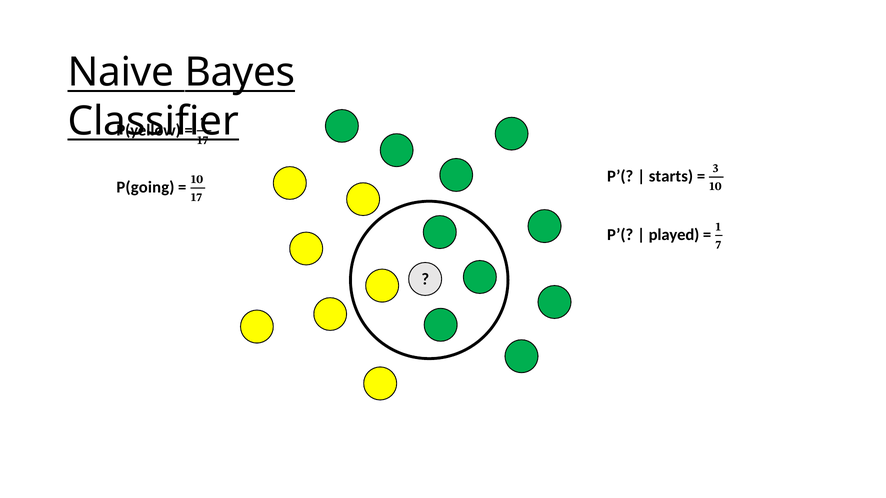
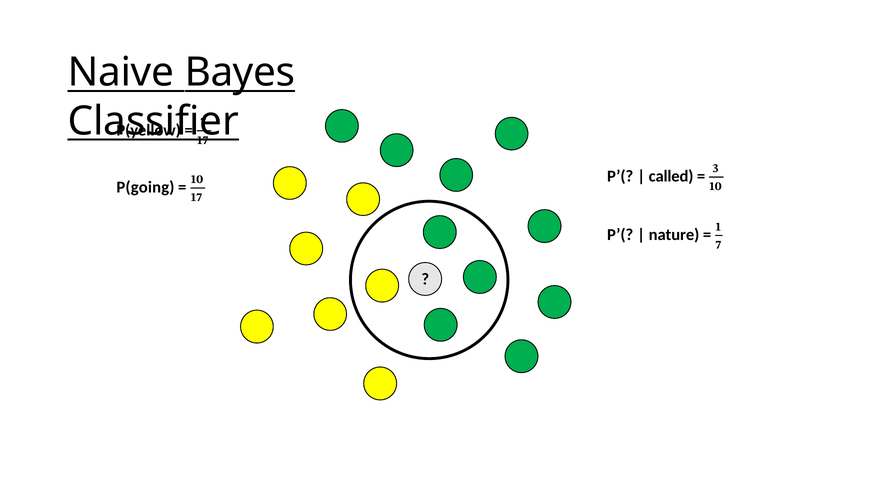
starts: starts -> called
played: played -> nature
